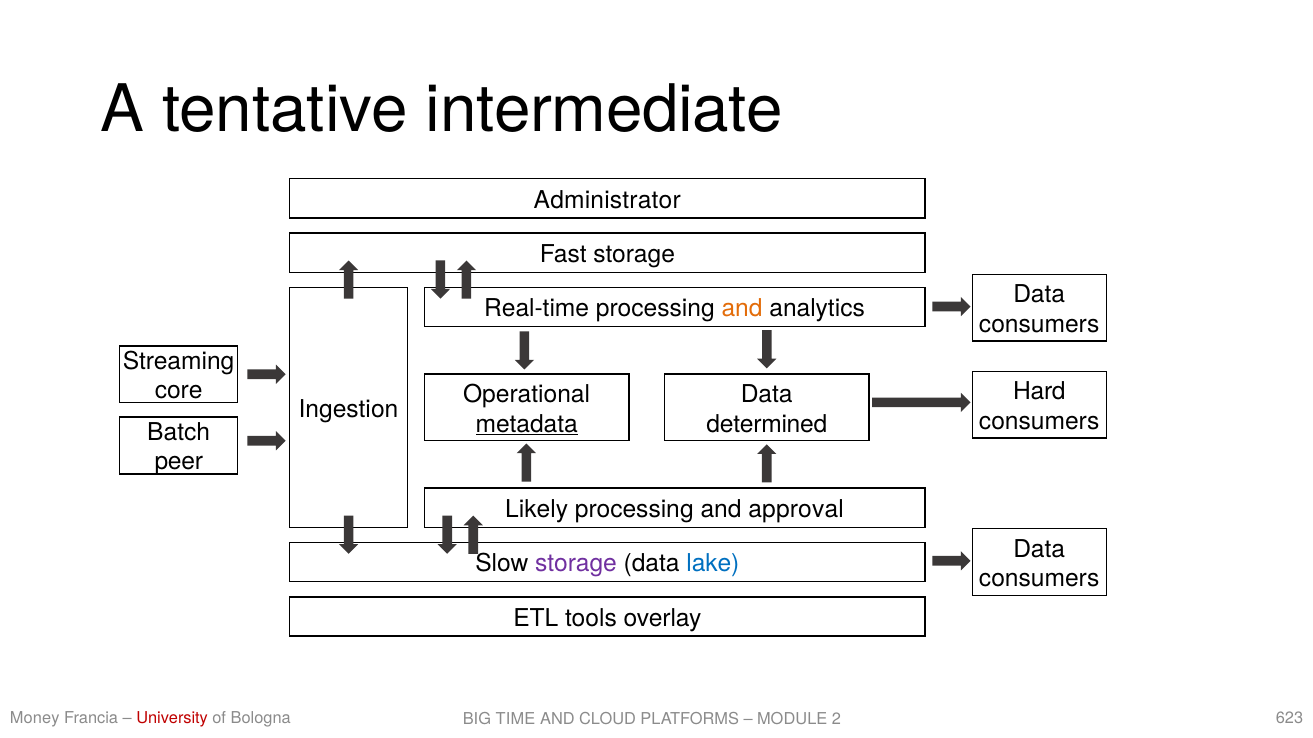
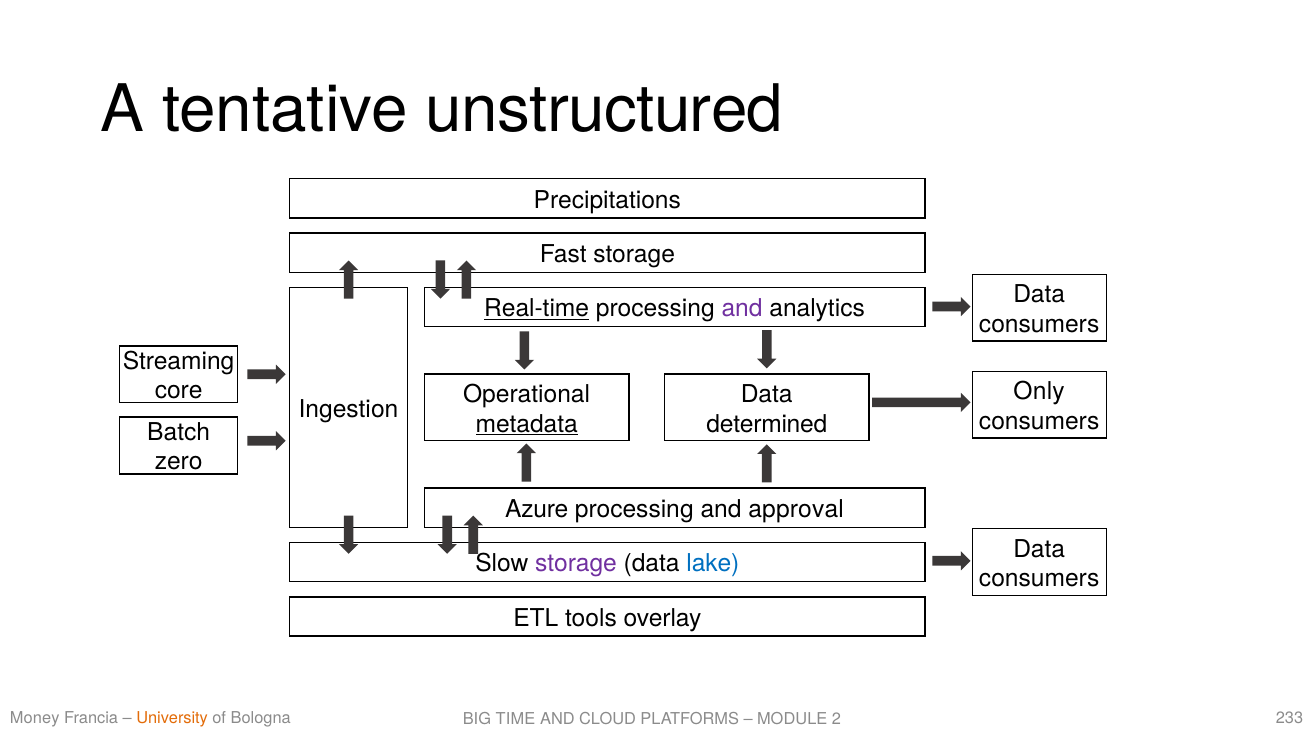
intermediate: intermediate -> unstructured
Administrator: Administrator -> Precipitations
Real-time underline: none -> present
and at (742, 309) colour: orange -> purple
Hard: Hard -> Only
peer: peer -> zero
Likely: Likely -> Azure
University colour: red -> orange
623: 623 -> 233
